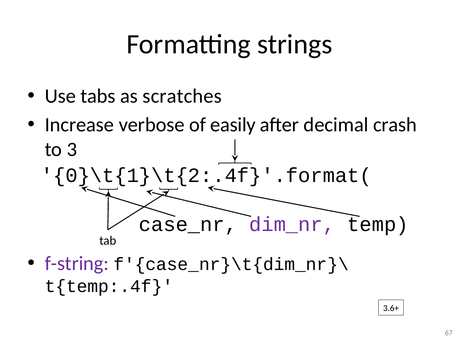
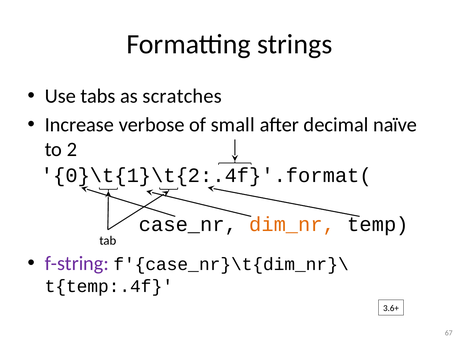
easily: easily -> small
crash: crash -> naïve
3: 3 -> 2
dim_nr colour: purple -> orange
